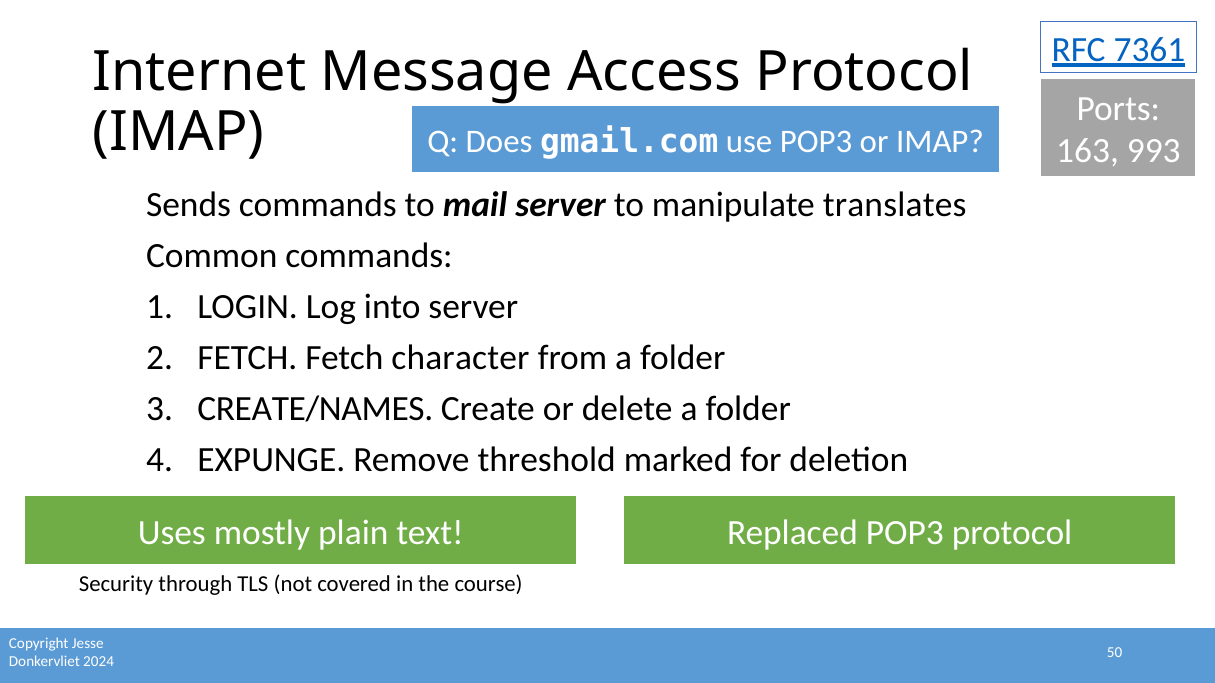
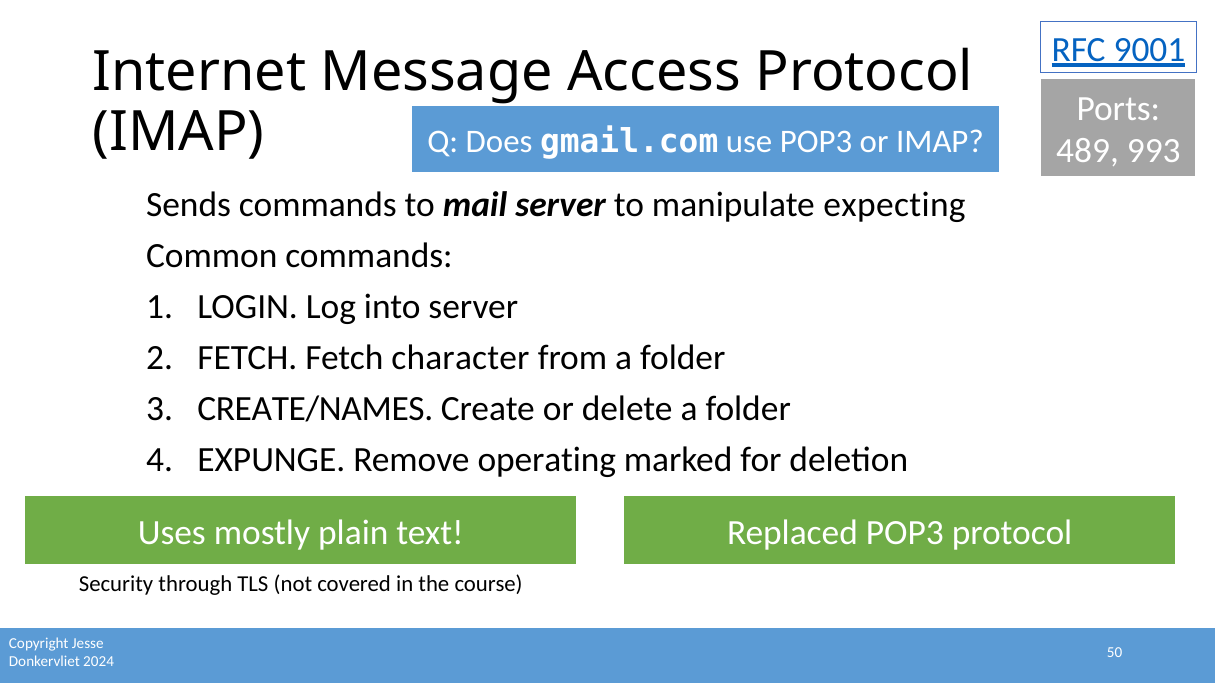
7361: 7361 -> 9001
163: 163 -> 489
translates: translates -> expecting
threshold: threshold -> operating
